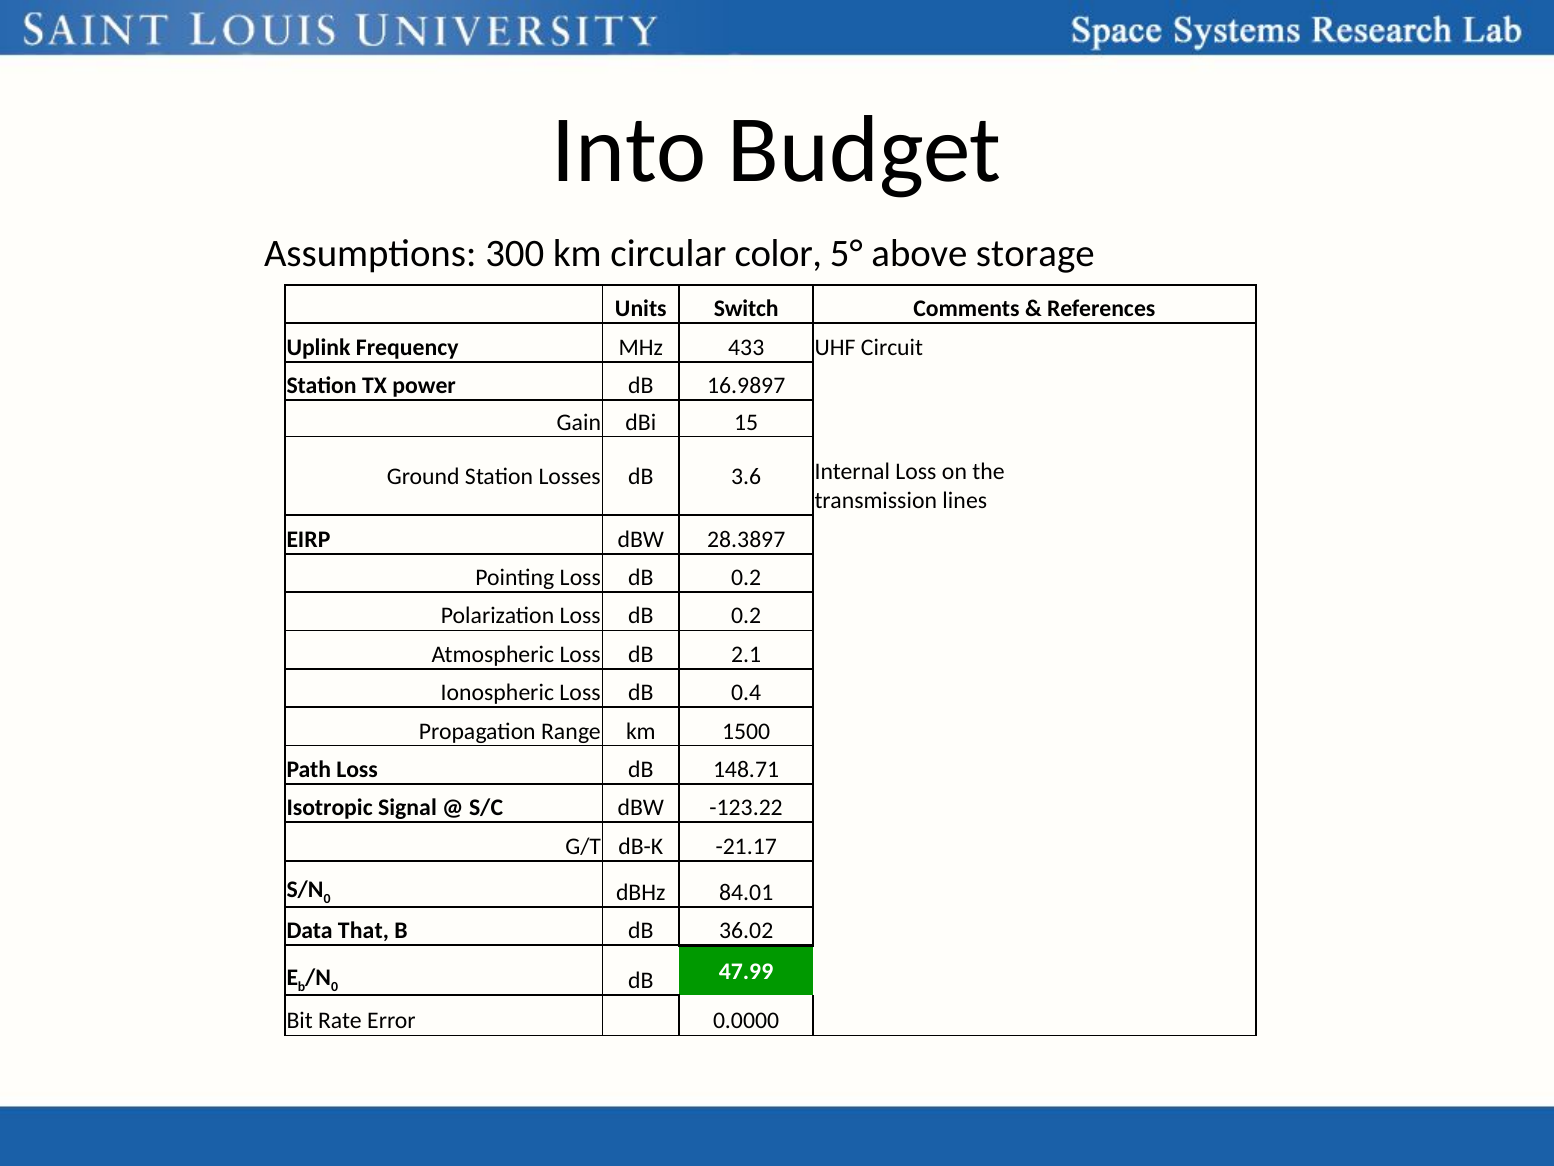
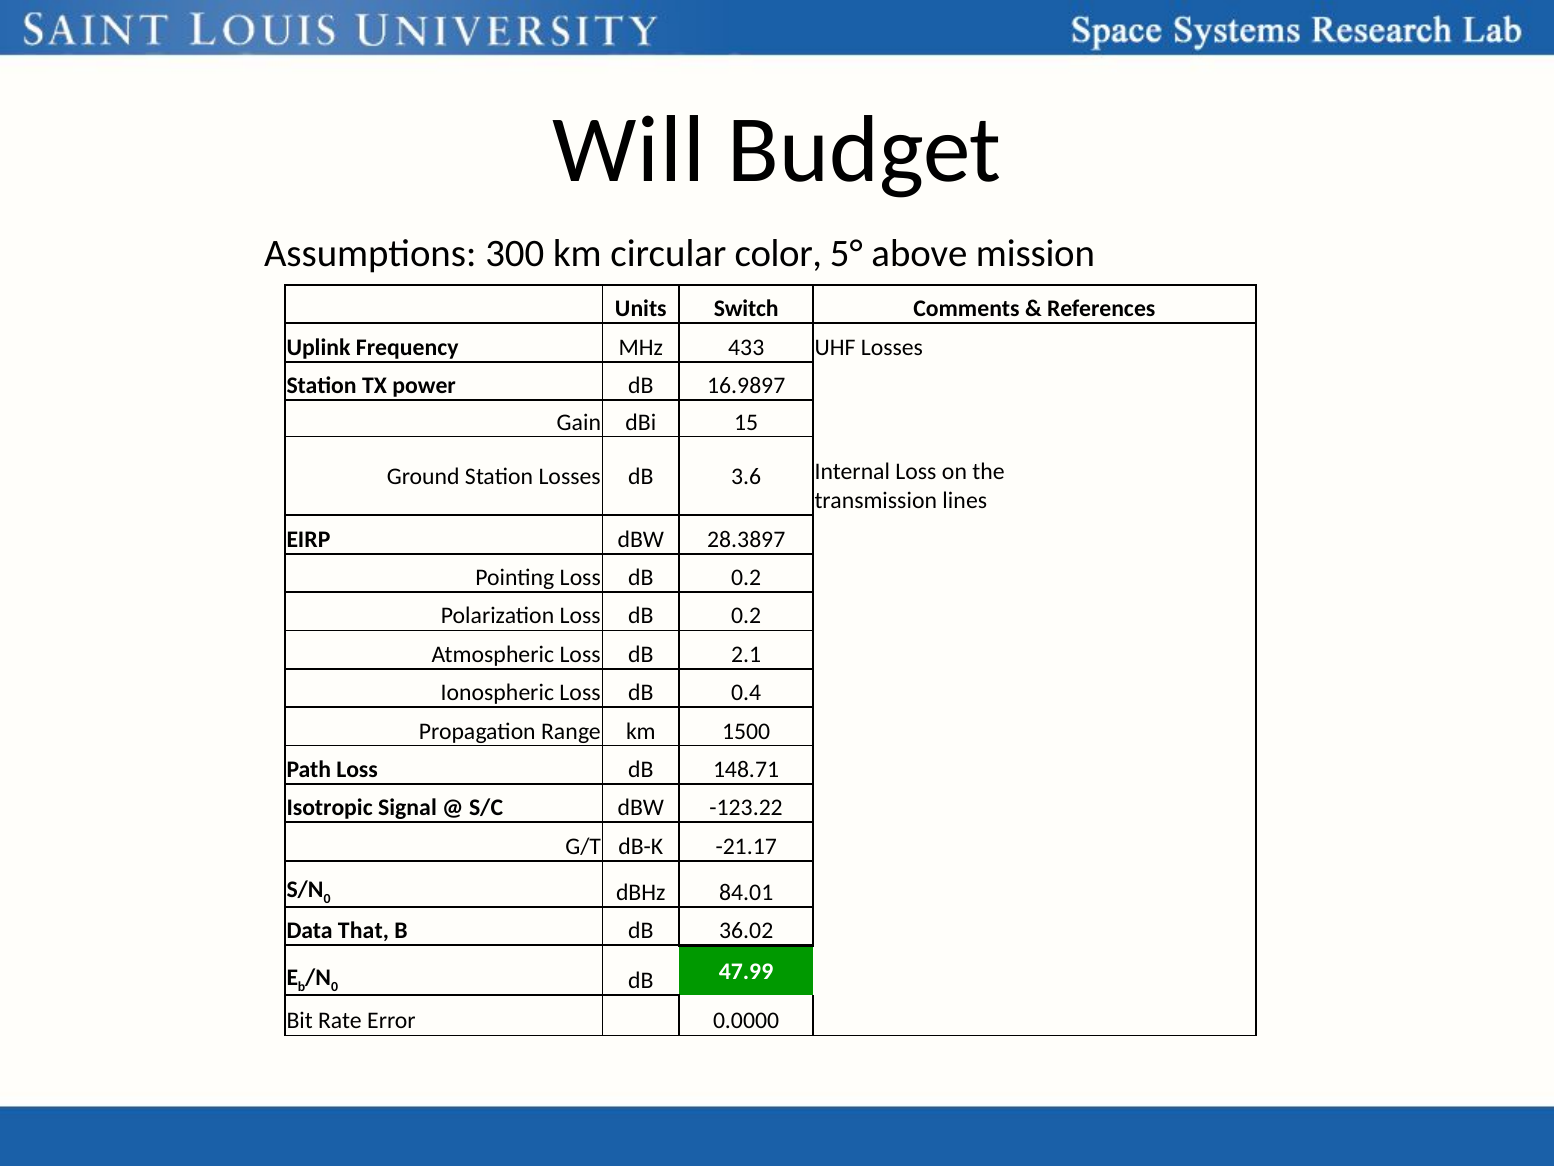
Into: Into -> Will
storage: storage -> mission
UHF Circuit: Circuit -> Losses
